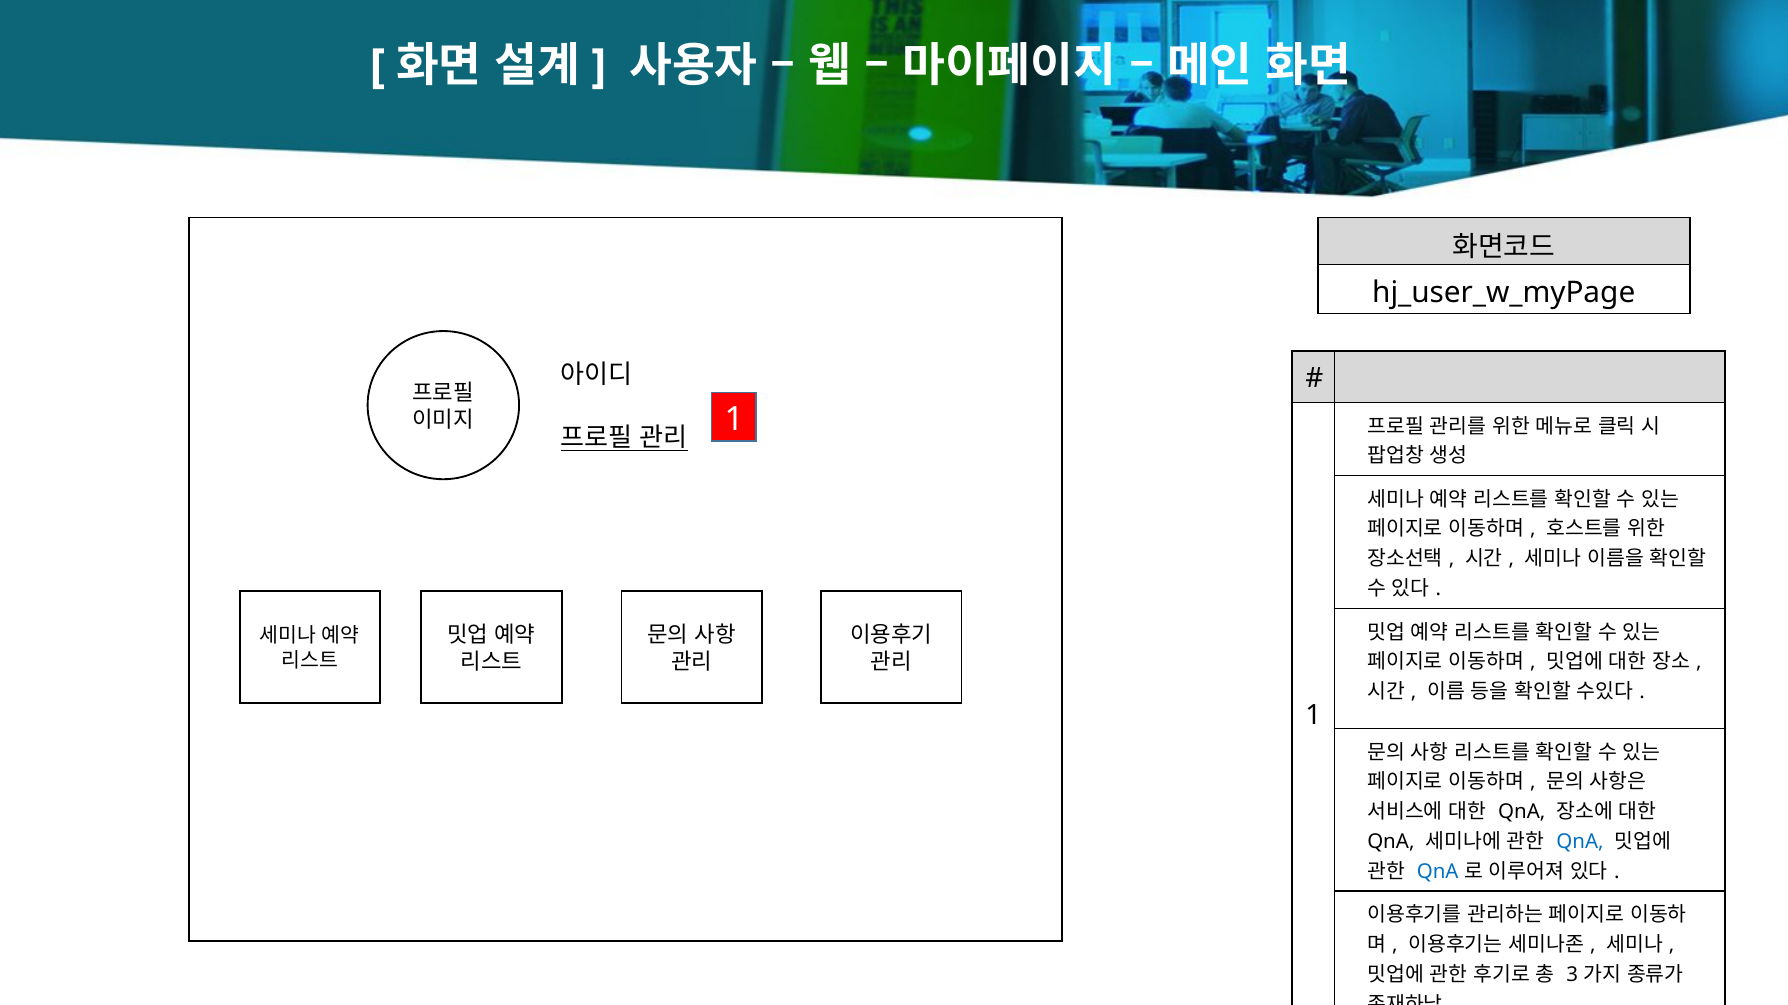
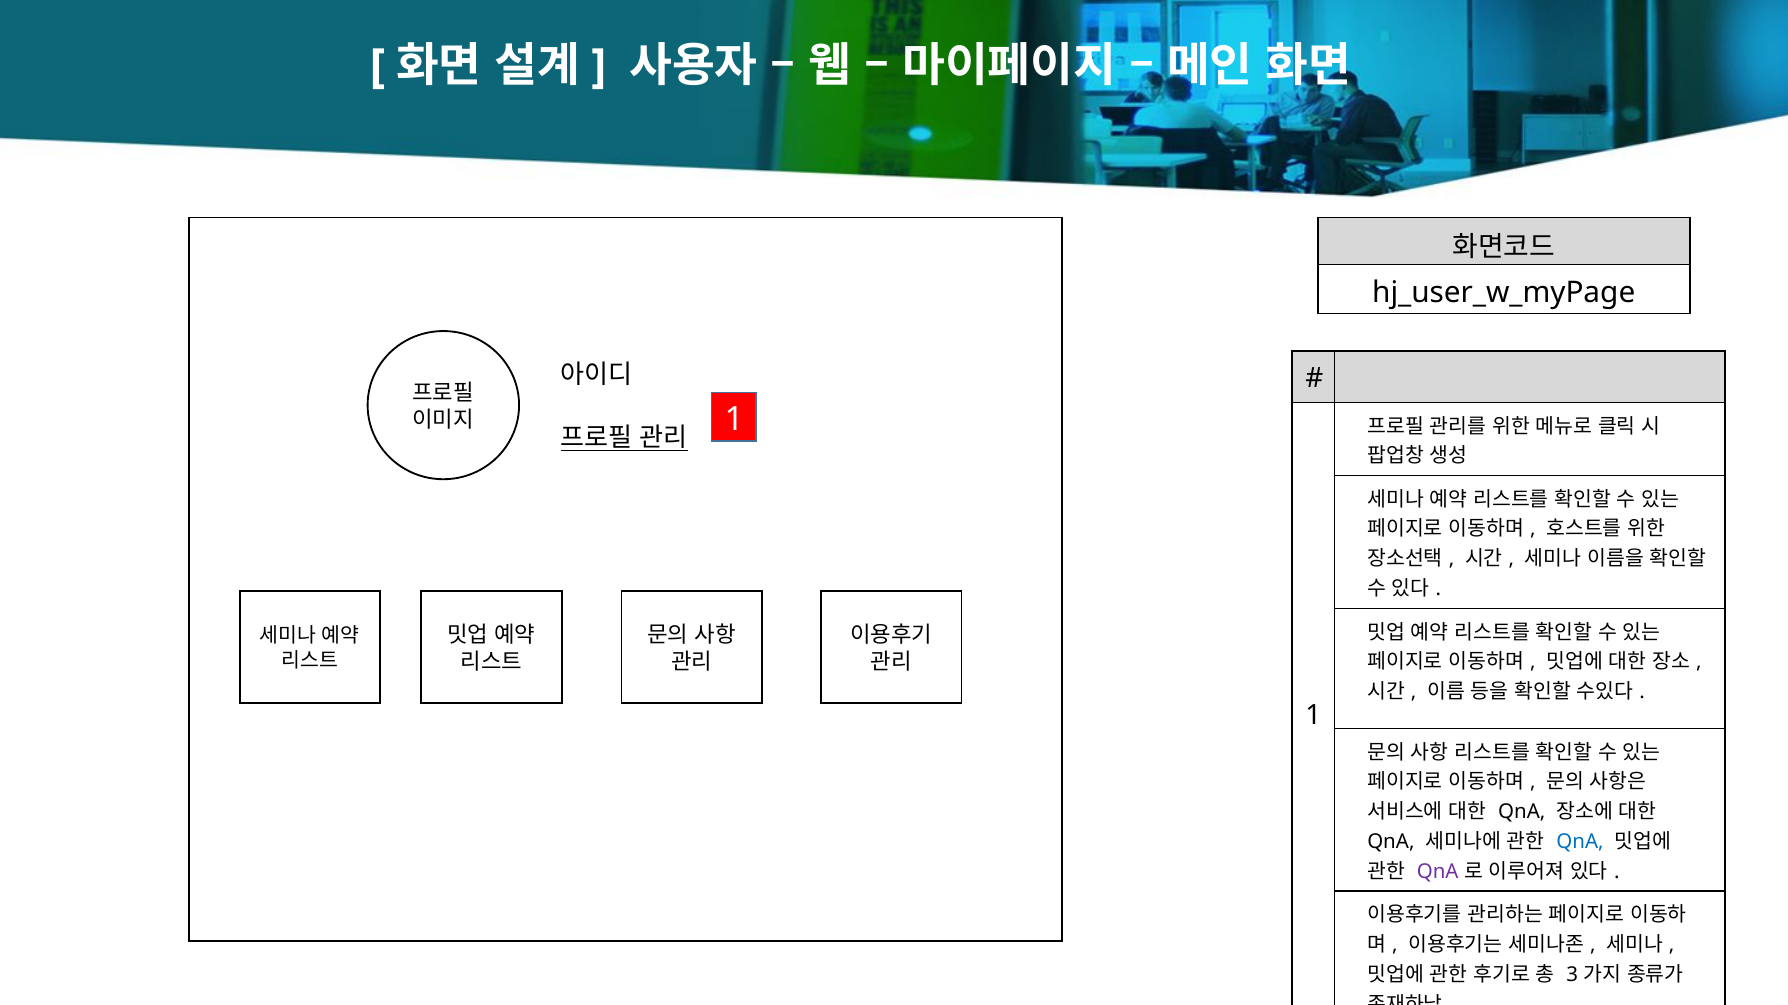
QnA at (1438, 872) colour: blue -> purple
